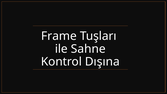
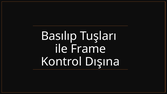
Frame: Frame -> Basılıp
Sahne: Sahne -> Frame
